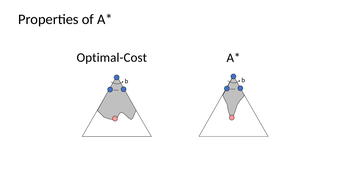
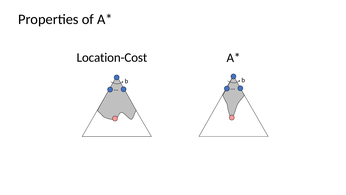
Optimal-Cost: Optimal-Cost -> Location-Cost
